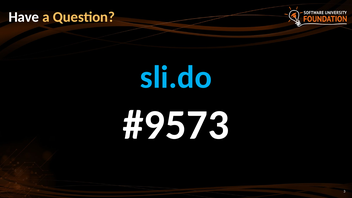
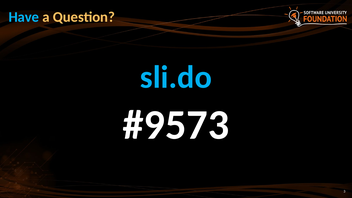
Have colour: white -> light blue
